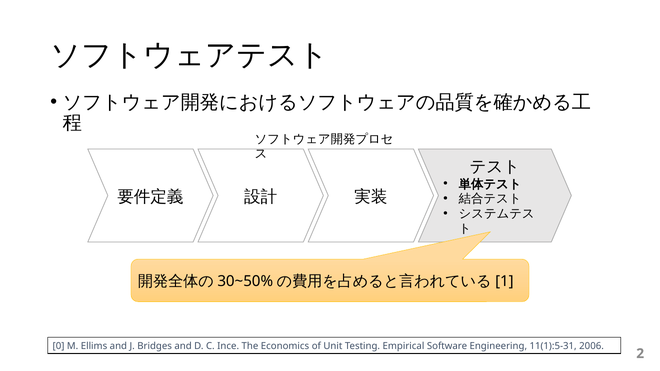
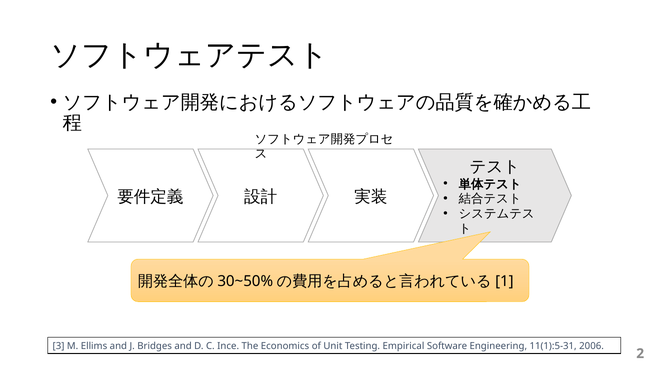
0: 0 -> 3
